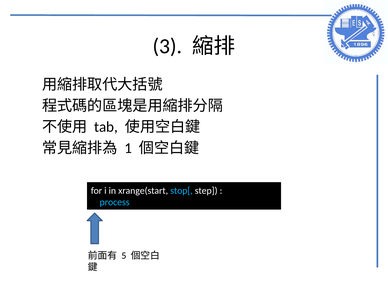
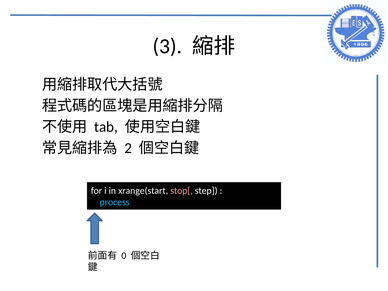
1: 1 -> 2
stop[ colour: light blue -> pink
5: 5 -> 0
